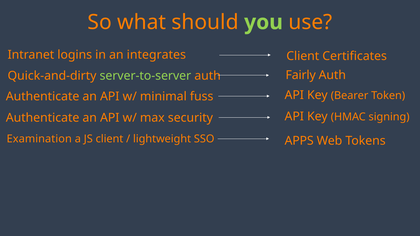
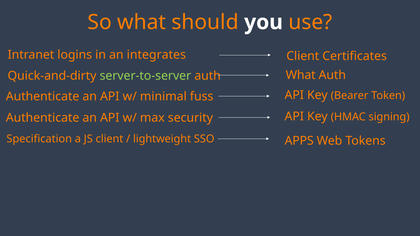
you colour: light green -> white
auth Fairly: Fairly -> What
Examination: Examination -> Specification
